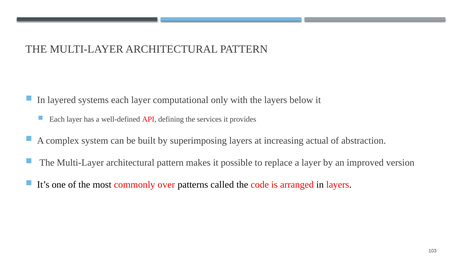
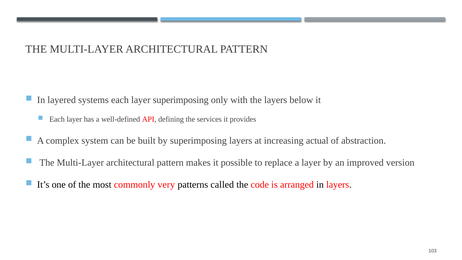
layer computational: computational -> superimposing
over: over -> very
